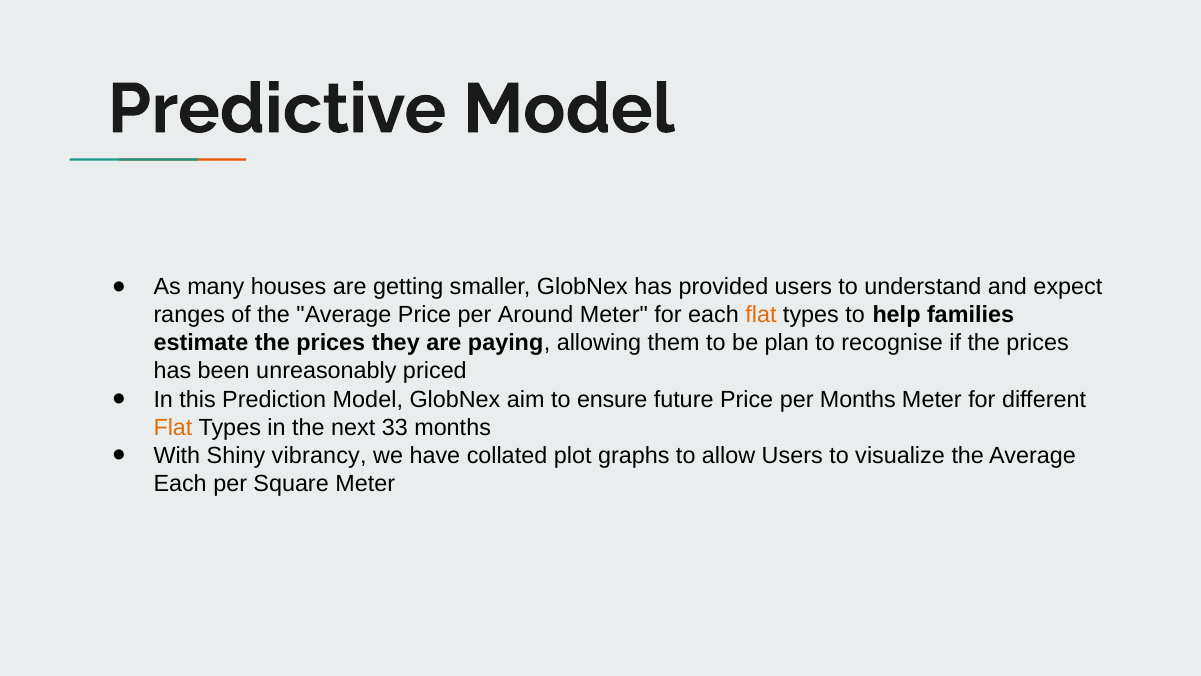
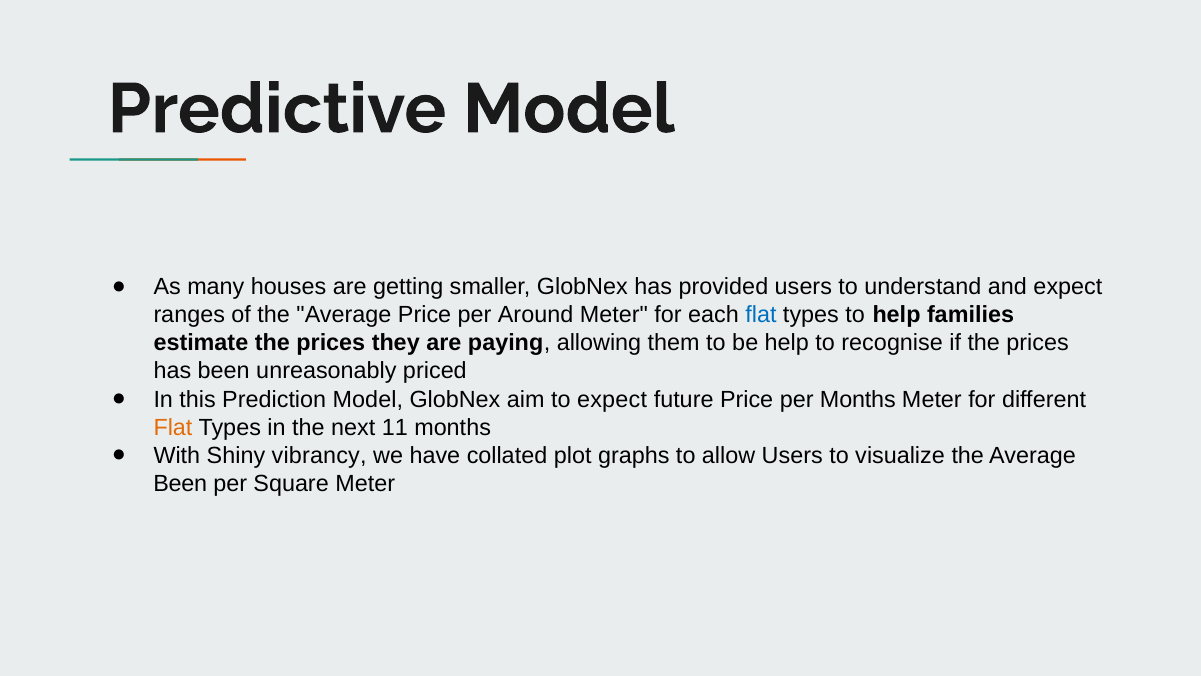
flat at (761, 315) colour: orange -> blue
be plan: plan -> help
to ensure: ensure -> expect
33: 33 -> 11
Each at (180, 483): Each -> Been
